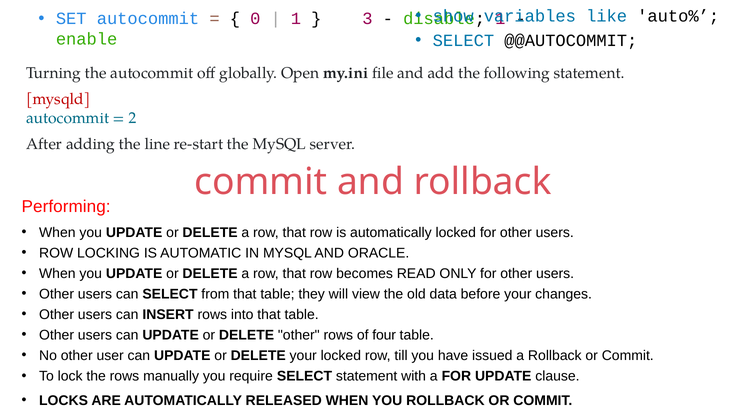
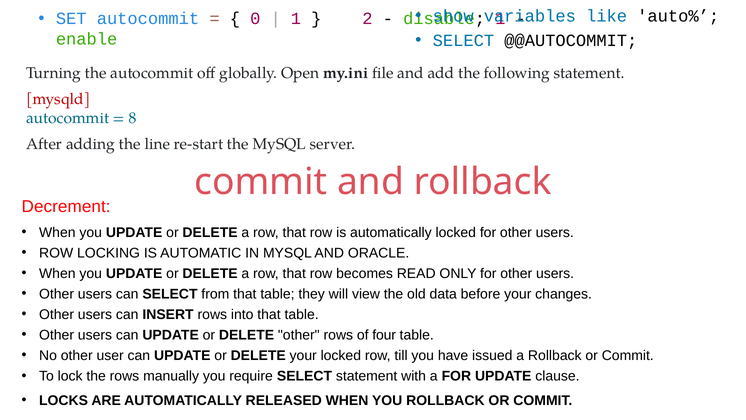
3: 3 -> 2
2: 2 -> 8
Performing: Performing -> Decrement
